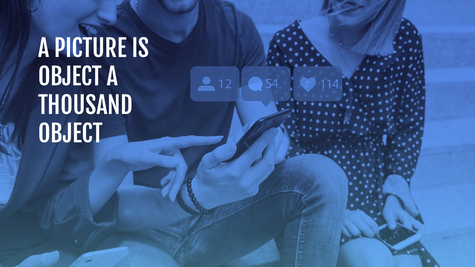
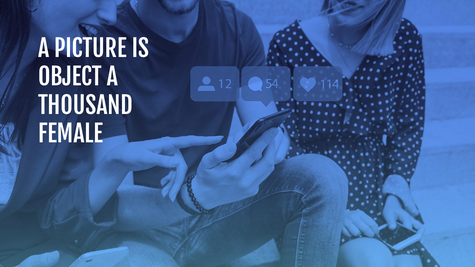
OBJECT at (70, 135): OBJECT -> FEMALE
